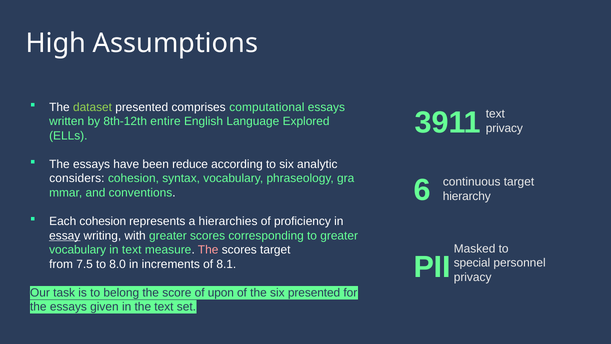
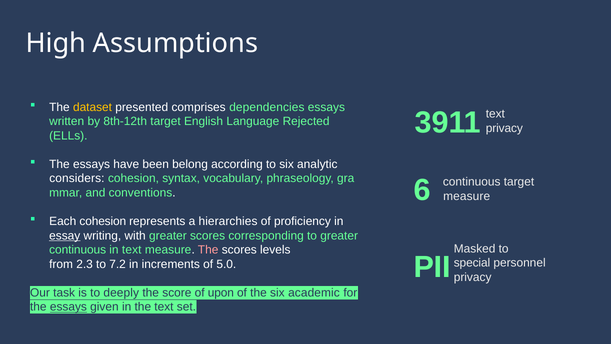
dataset colour: light green -> yellow
computational: computational -> dependencies
8th-12th entire: entire -> target
Explored: Explored -> Rejected
reduce: reduce -> belong
hierarchy at (467, 196): hierarchy -> measure
vocabulary at (78, 250): vocabulary -> continuous
scores target: target -> levels
7.5: 7.5 -> 2.3
8.0: 8.0 -> 7.2
8.1: 8.1 -> 5.0
belong: belong -> deeply
six presented: presented -> academic
essays at (68, 307) underline: none -> present
